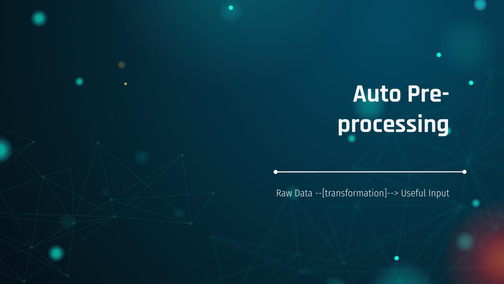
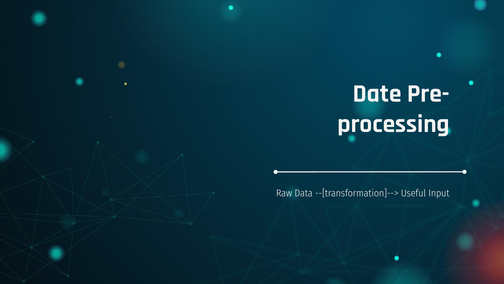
Auto: Auto -> Date
